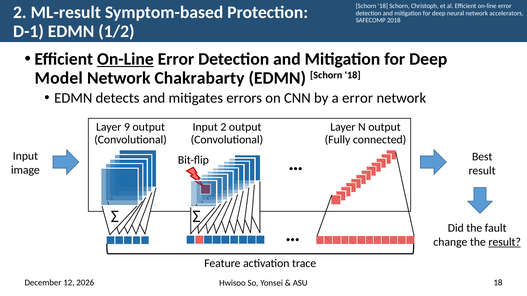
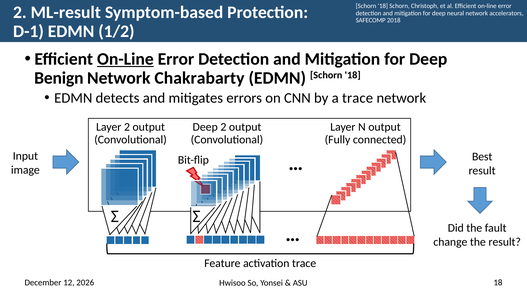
Model: Model -> Benign
a error: error -> trace
Layer 9: 9 -> 2
Input at (205, 127): Input -> Deep
result at (505, 242) underline: present -> none
